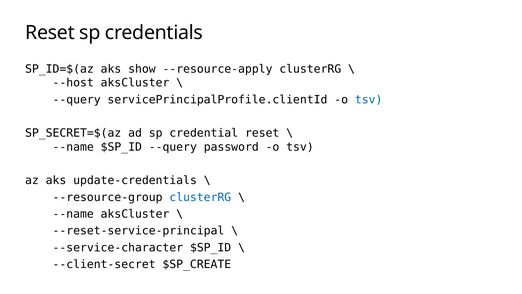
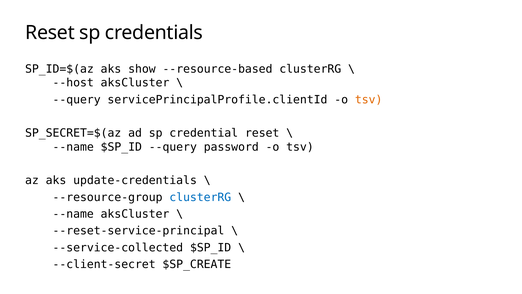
--resource-apply: --resource-apply -> --resource-based
tsv at (369, 100) colour: blue -> orange
--service-character: --service-character -> --service-collected
